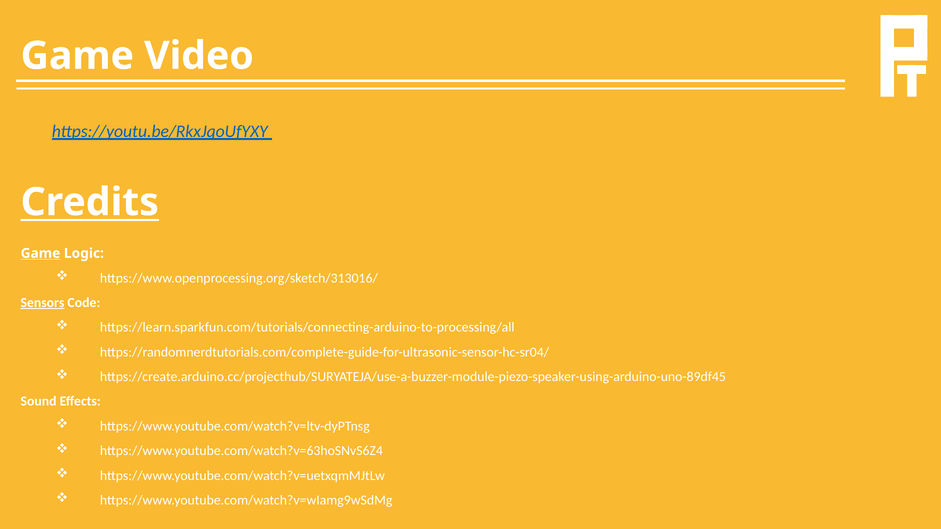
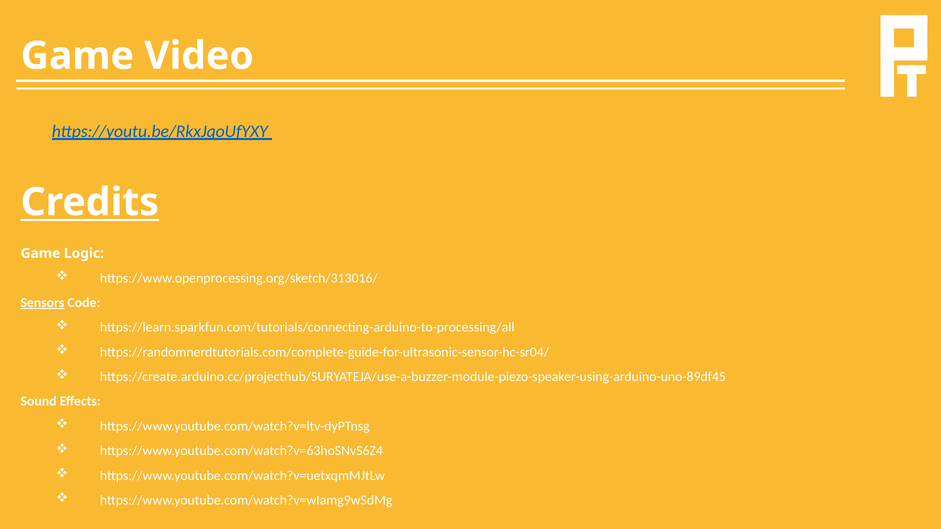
Game at (40, 253) underline: present -> none
